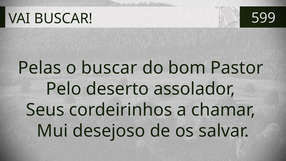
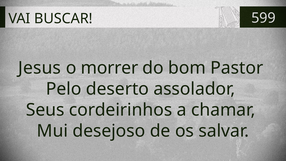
Pelas: Pelas -> Jesus
o buscar: buscar -> morrer
